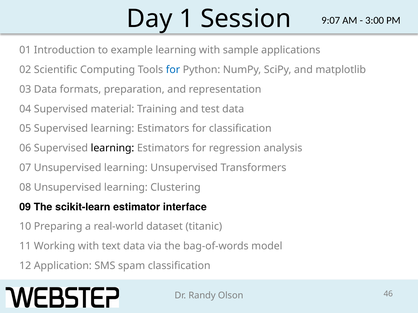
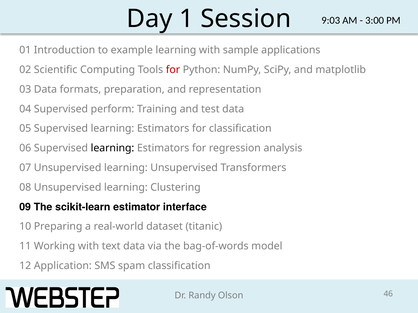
9:07: 9:07 -> 9:03
for at (173, 70) colour: blue -> red
material: material -> perform
